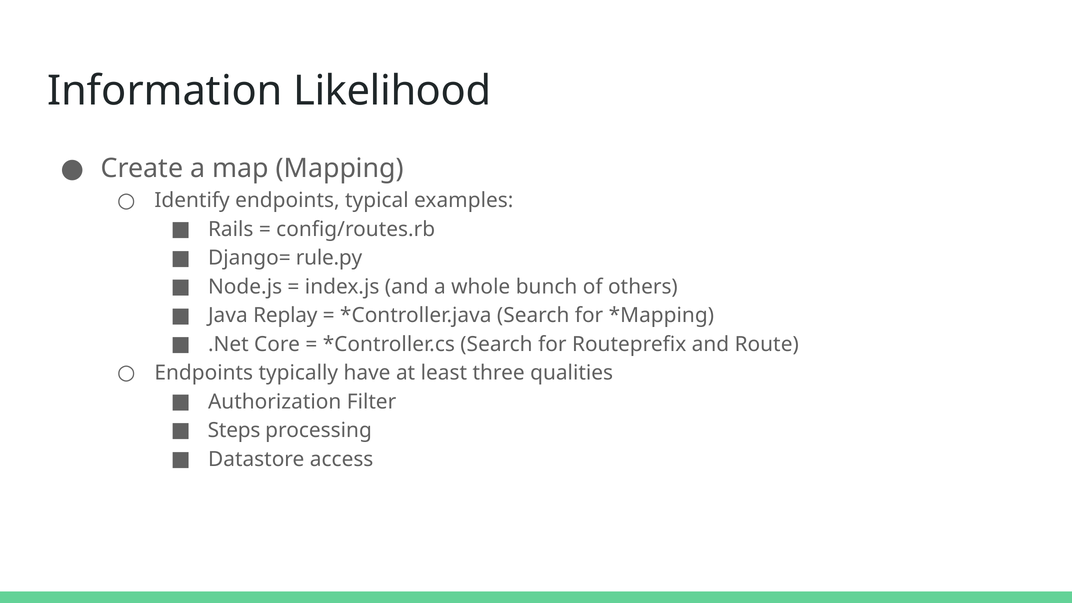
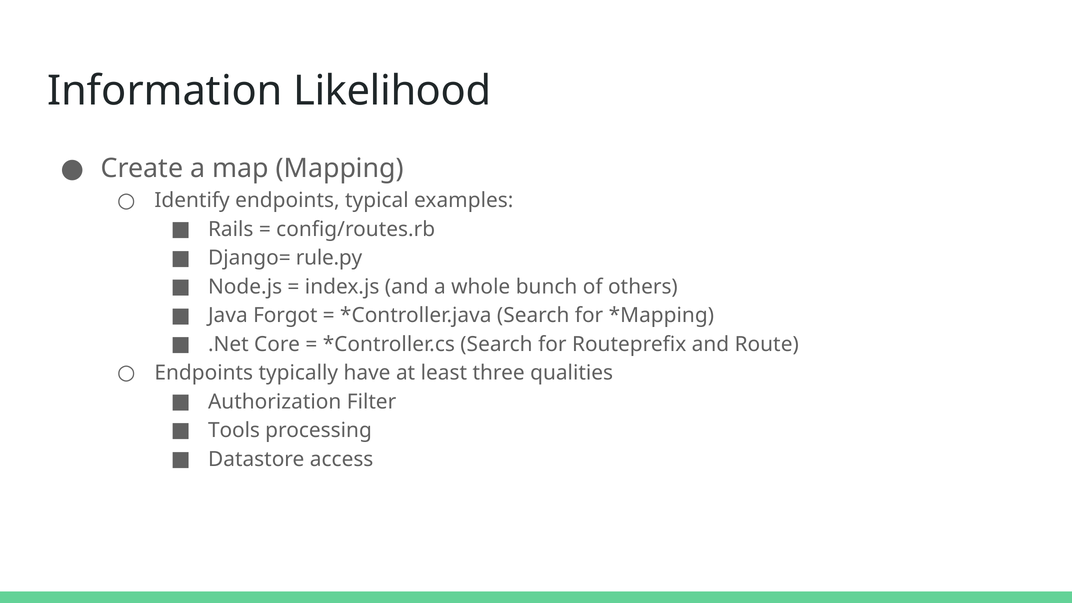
Replay: Replay -> Forgot
Steps: Steps -> Tools
